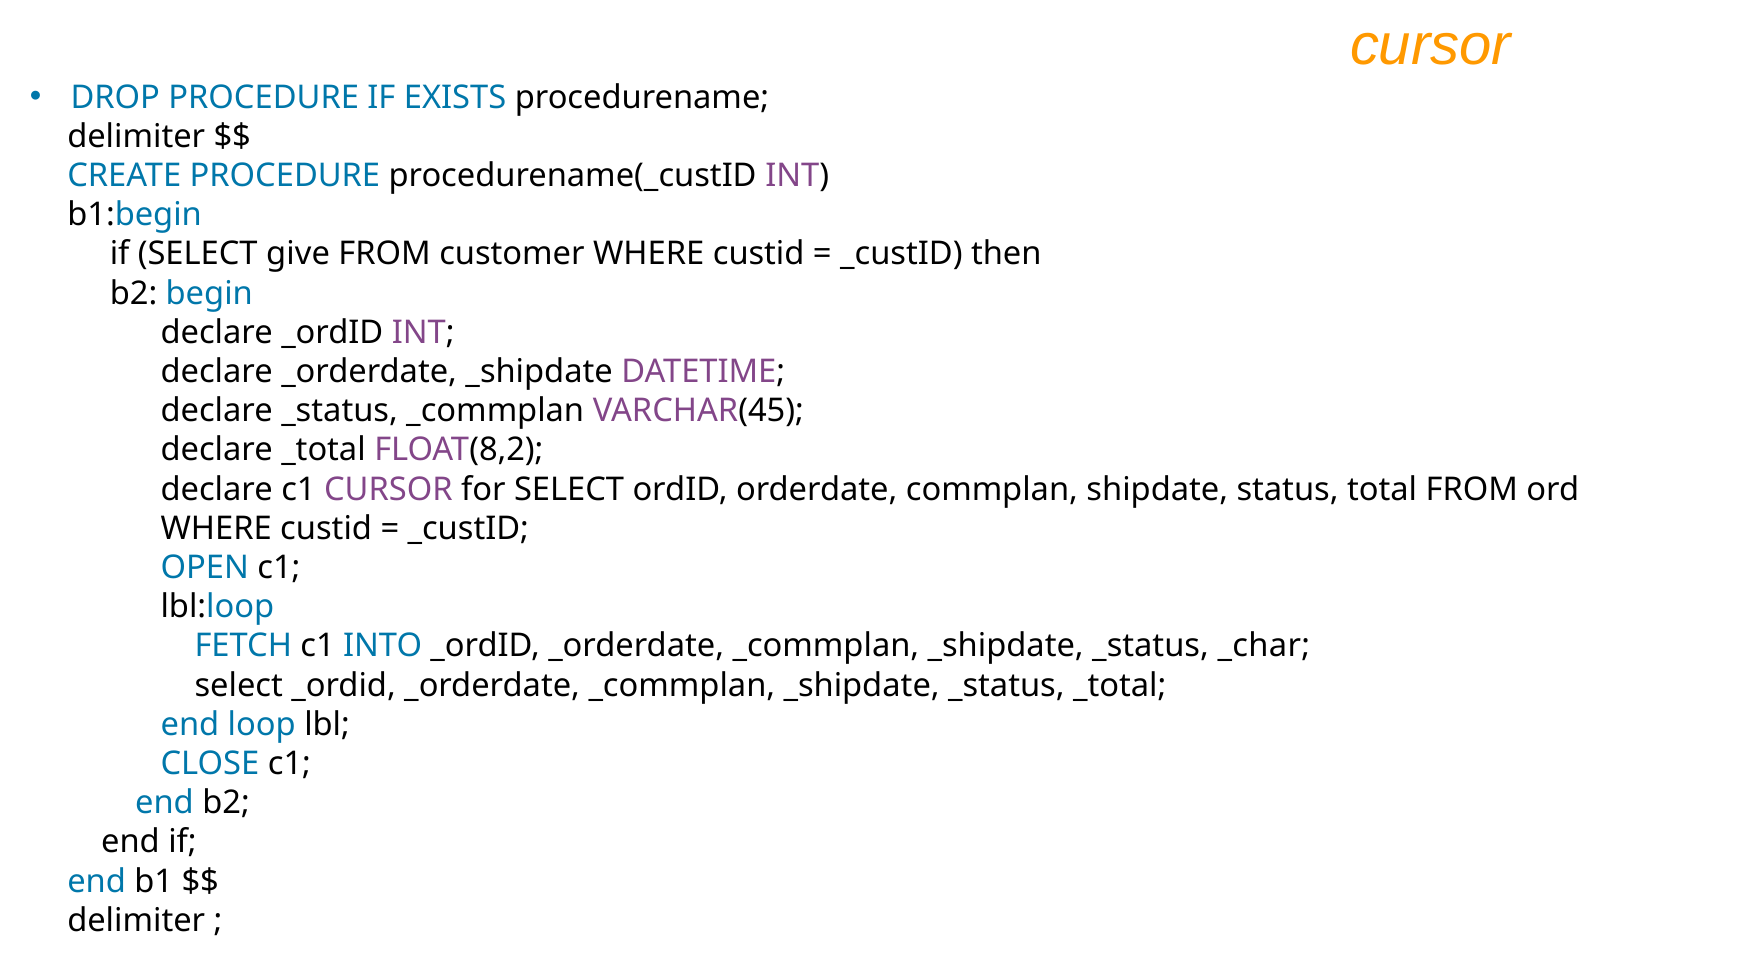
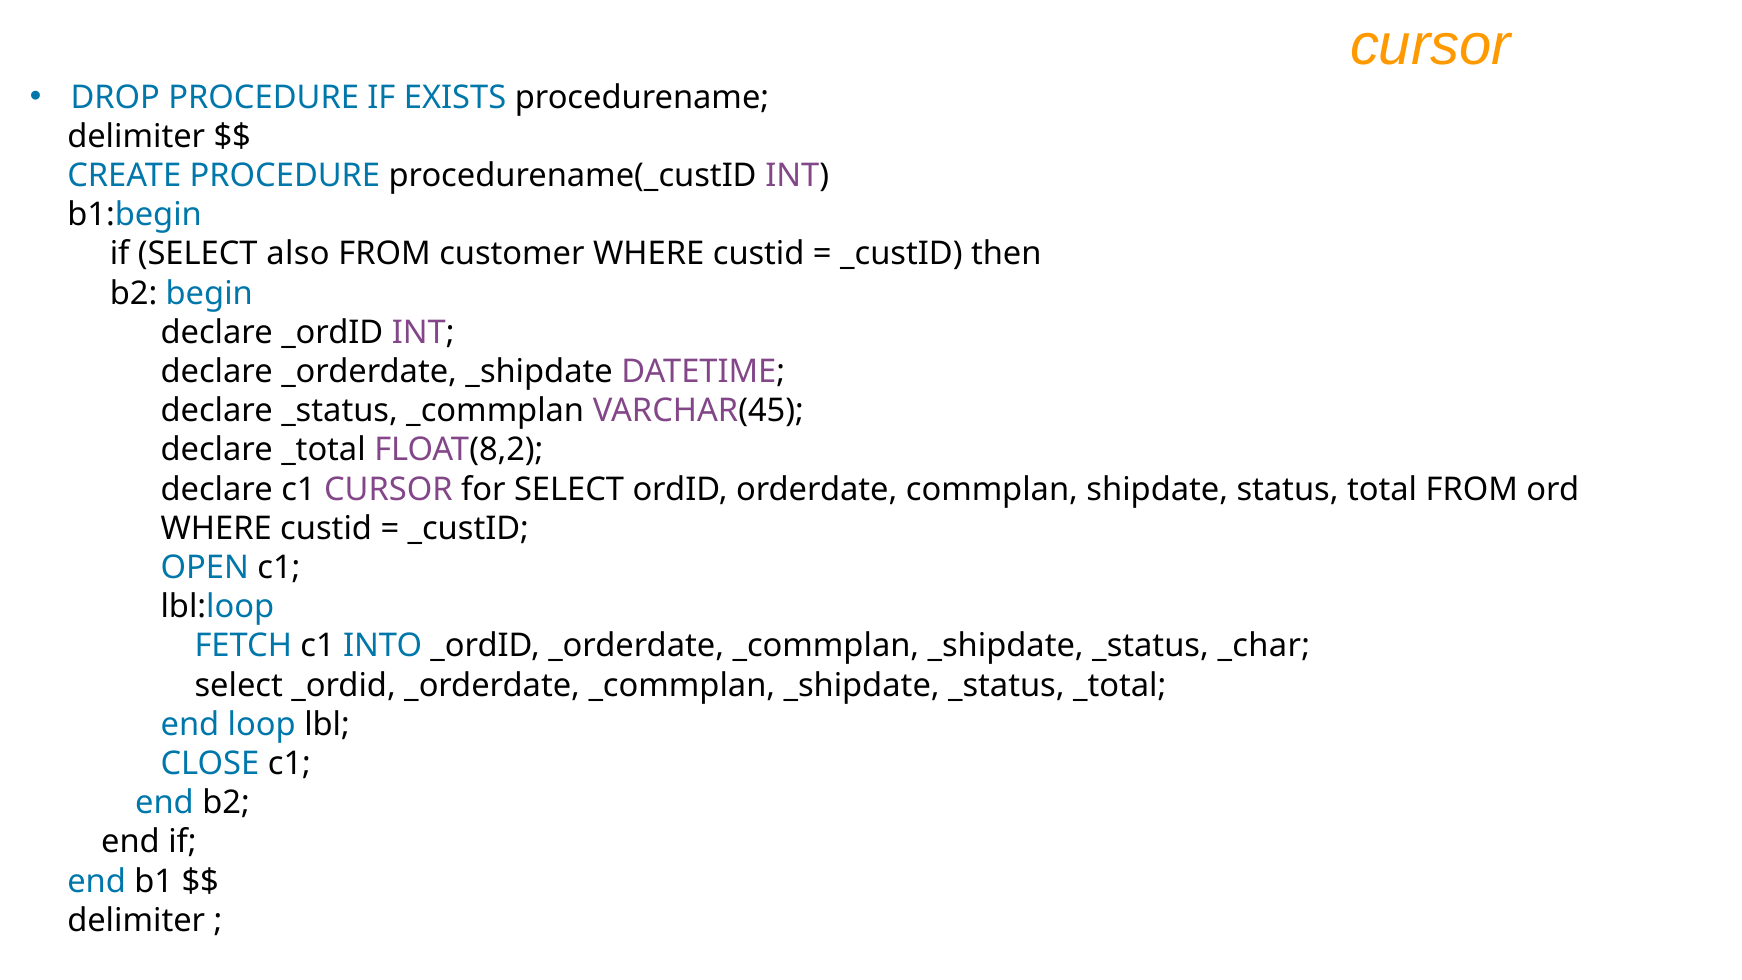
give: give -> also
